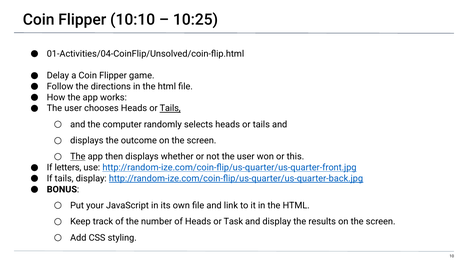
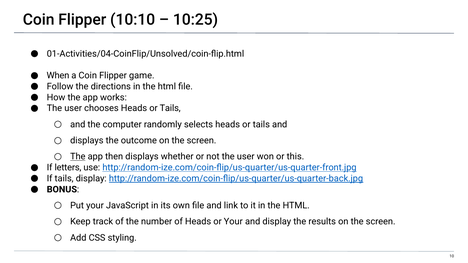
Delay: Delay -> When
Tails at (170, 108) underline: present -> none
or Task: Task -> Your
